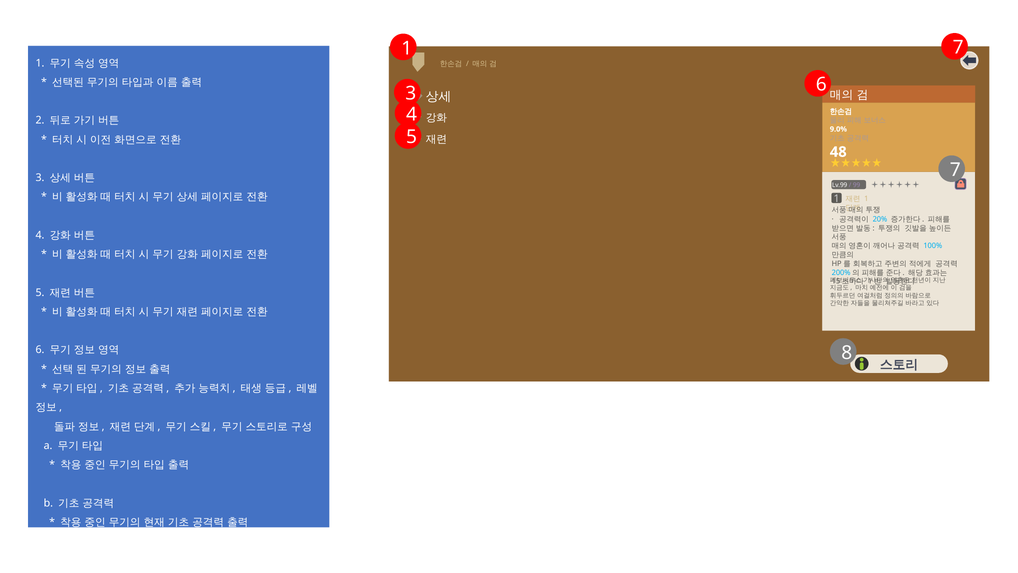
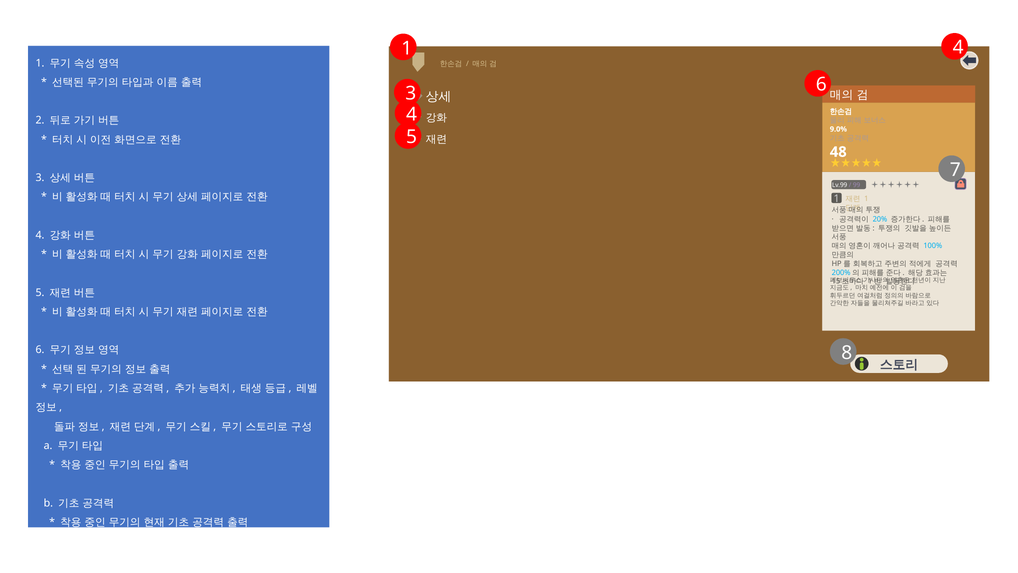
1 7: 7 -> 4
